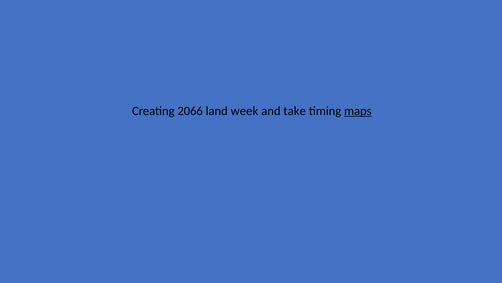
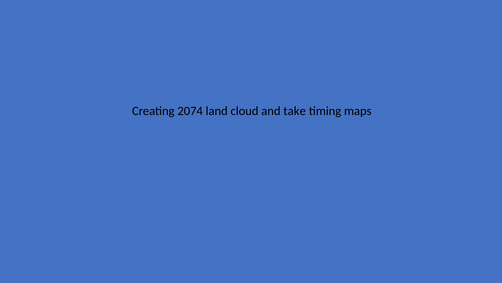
2066: 2066 -> 2074
week: week -> cloud
maps underline: present -> none
